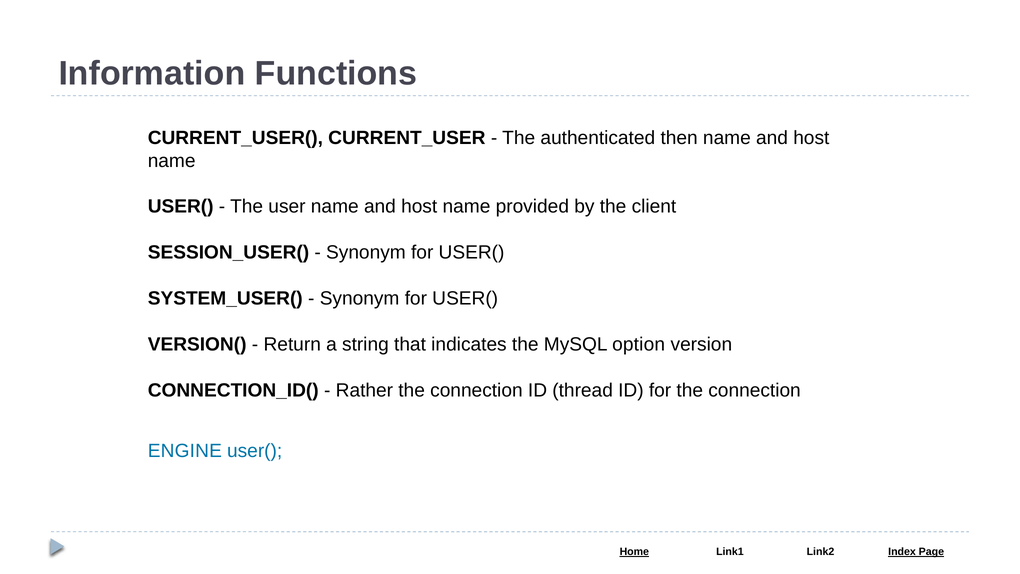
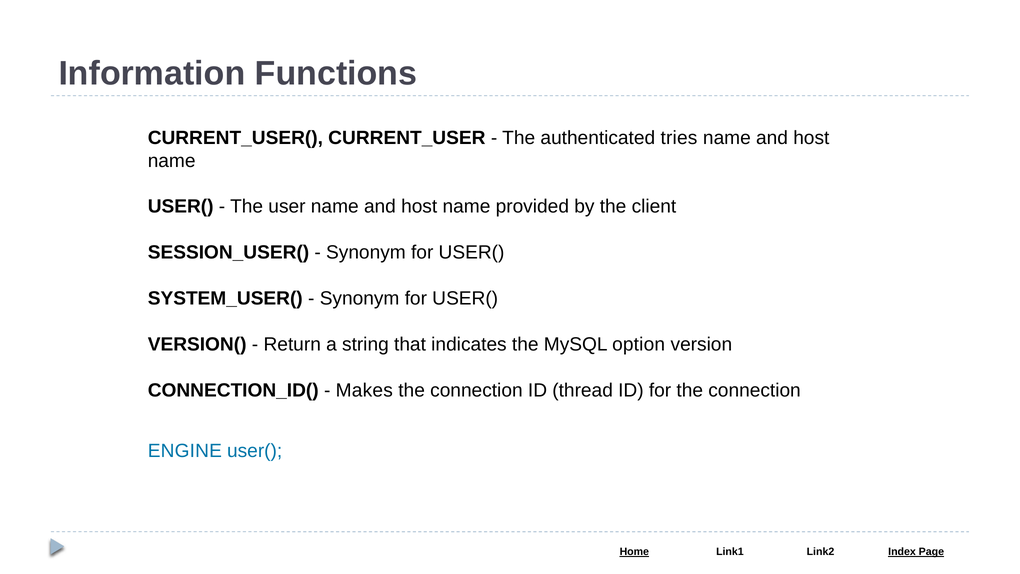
then: then -> tries
Rather: Rather -> Makes
